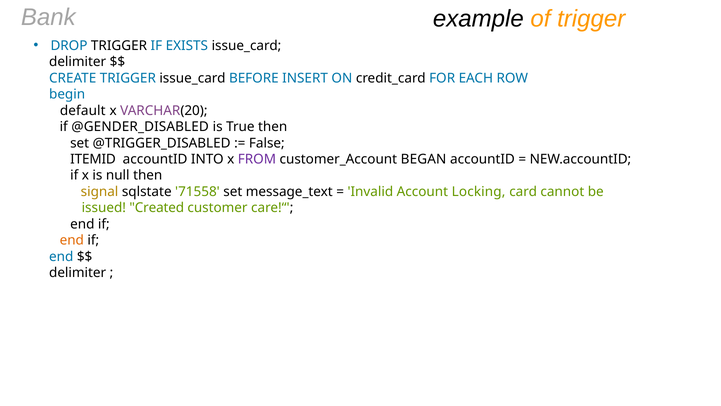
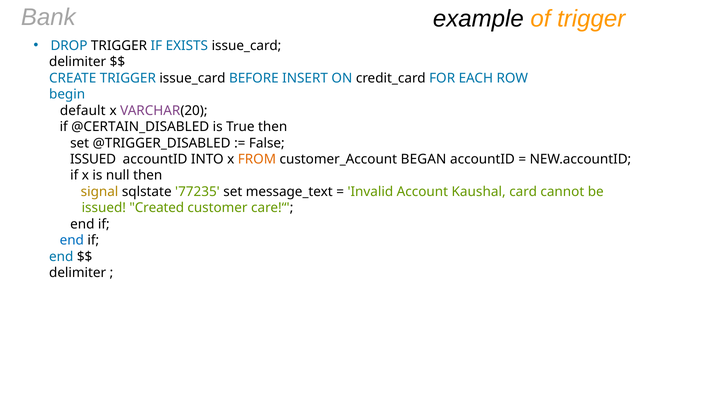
@GENDER_DISABLED: @GENDER_DISABLED -> @CERTAIN_DISABLED
ITEMID at (93, 159): ITEMID -> ISSUED
FROM colour: purple -> orange
71558: 71558 -> 77235
Locking: Locking -> Kaushal
end at (72, 240) colour: orange -> blue
